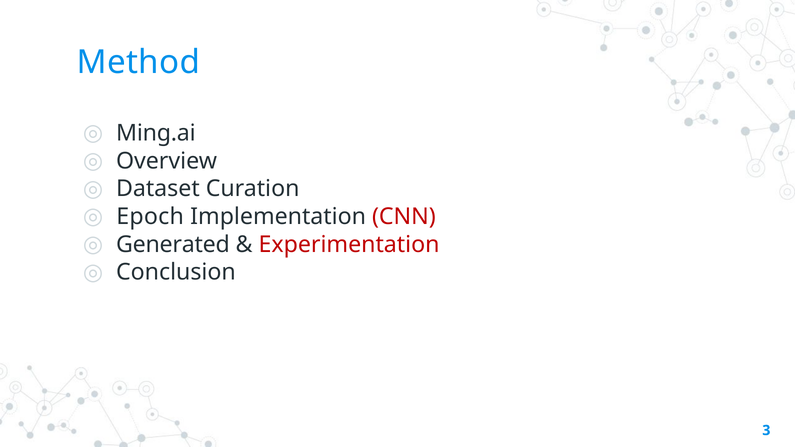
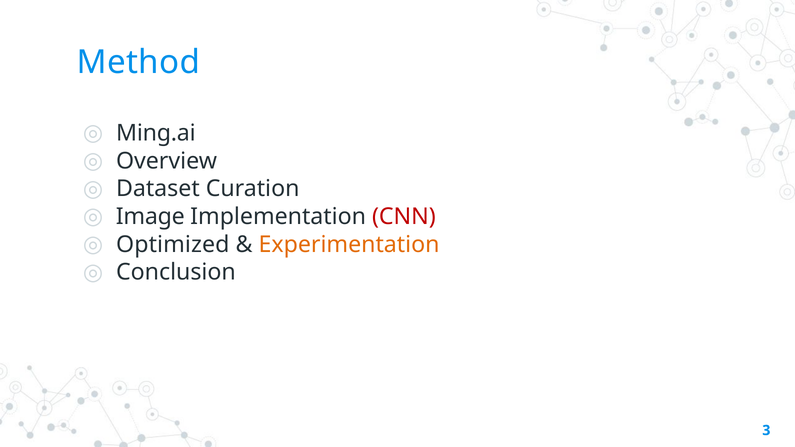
Epoch: Epoch -> Image
Generated: Generated -> Optimized
Experimentation colour: red -> orange
